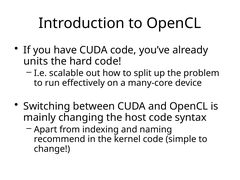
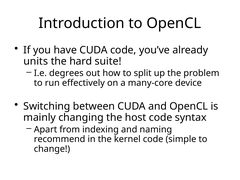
hard code: code -> suite
scalable: scalable -> degrees
